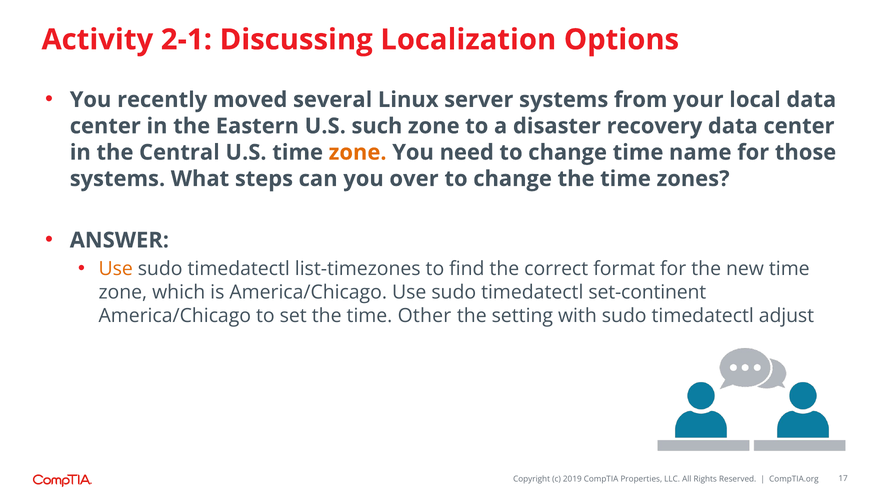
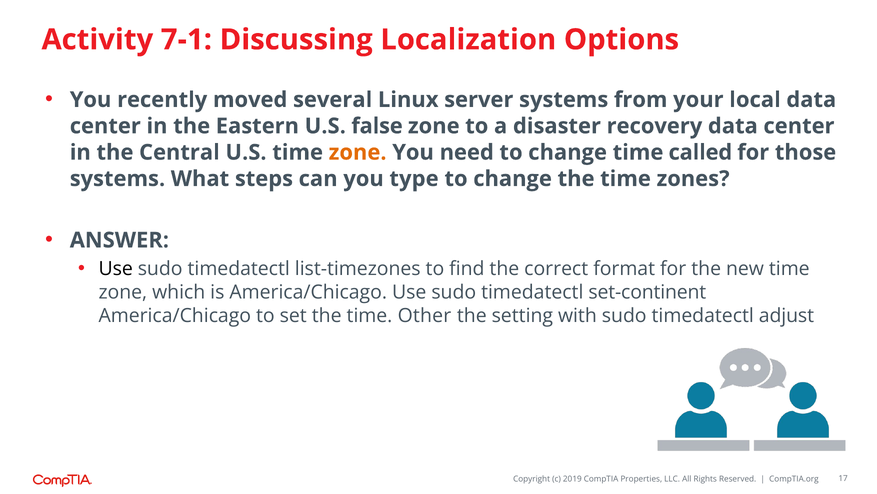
2-1: 2-1 -> 7-1
such: such -> false
name: name -> called
over: over -> type
Use at (116, 268) colour: orange -> black
